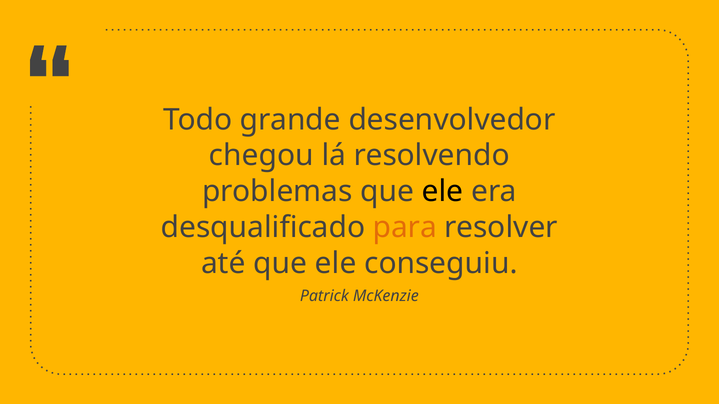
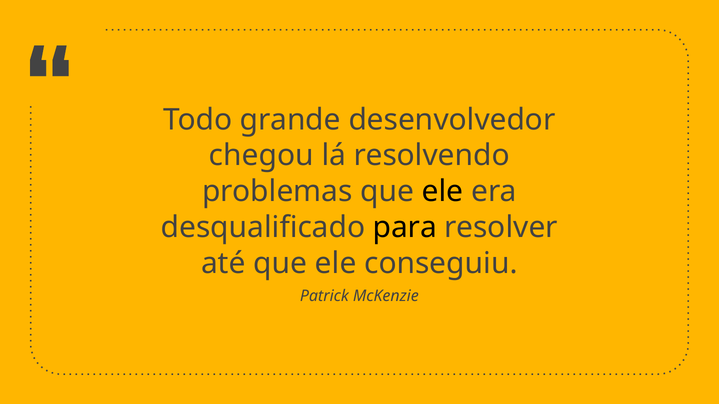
para colour: orange -> black
